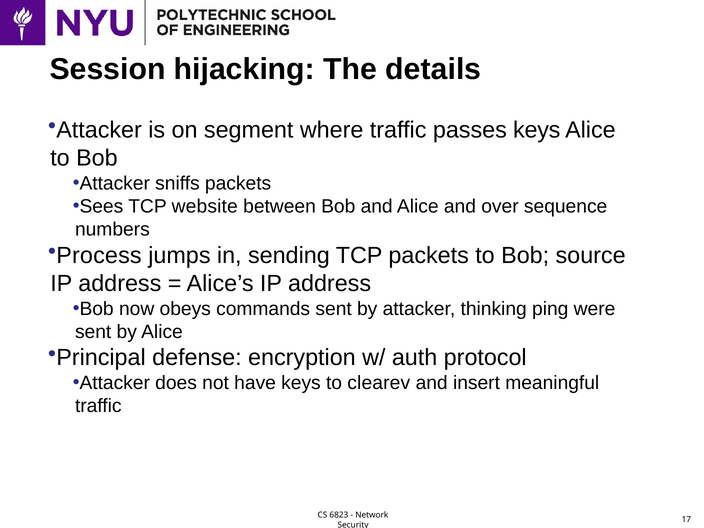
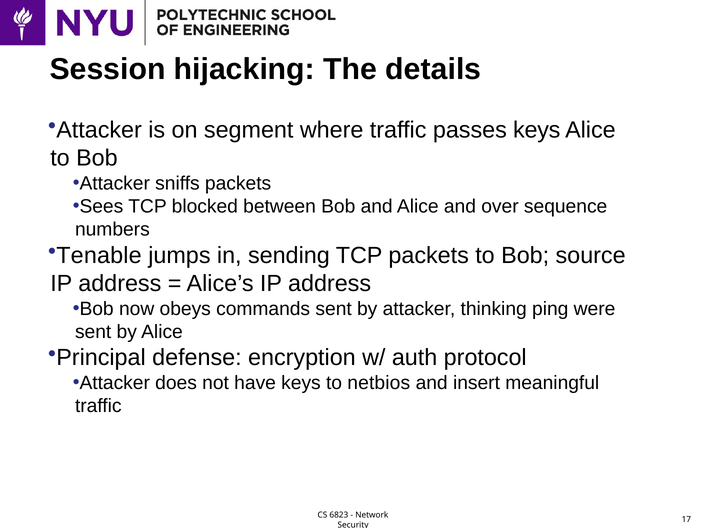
website: website -> blocked
Process: Process -> Tenable
clearev: clearev -> netbios
